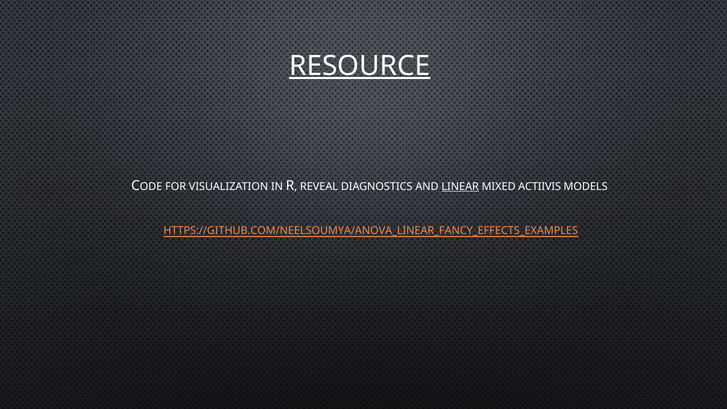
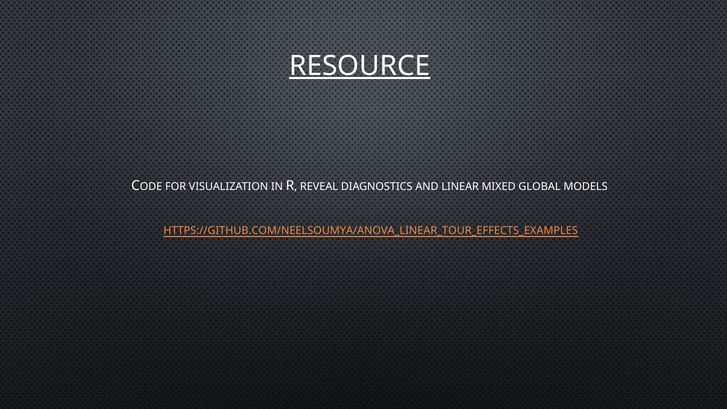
LINEAR underline: present -> none
ACTIIVIS: ACTIIVIS -> GLOBAL
HTTPS://GITHUB.COM/NEELSOUMYA/ANOVA_LINEAR_FANCY_EFFECTS_EXAMPLES: HTTPS://GITHUB.COM/NEELSOUMYA/ANOVA_LINEAR_FANCY_EFFECTS_EXAMPLES -> HTTPS://GITHUB.COM/NEELSOUMYA/ANOVA_LINEAR_TOUR_EFFECTS_EXAMPLES
